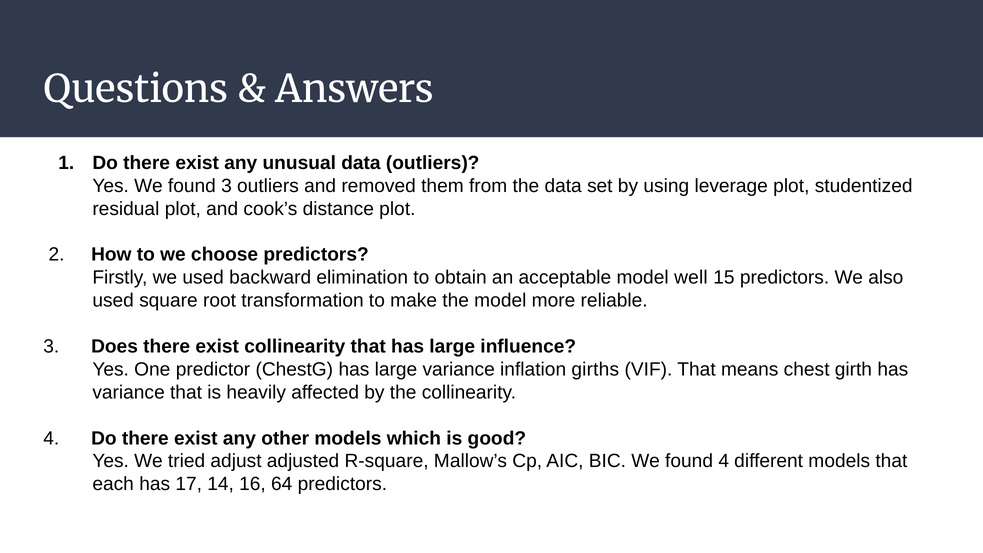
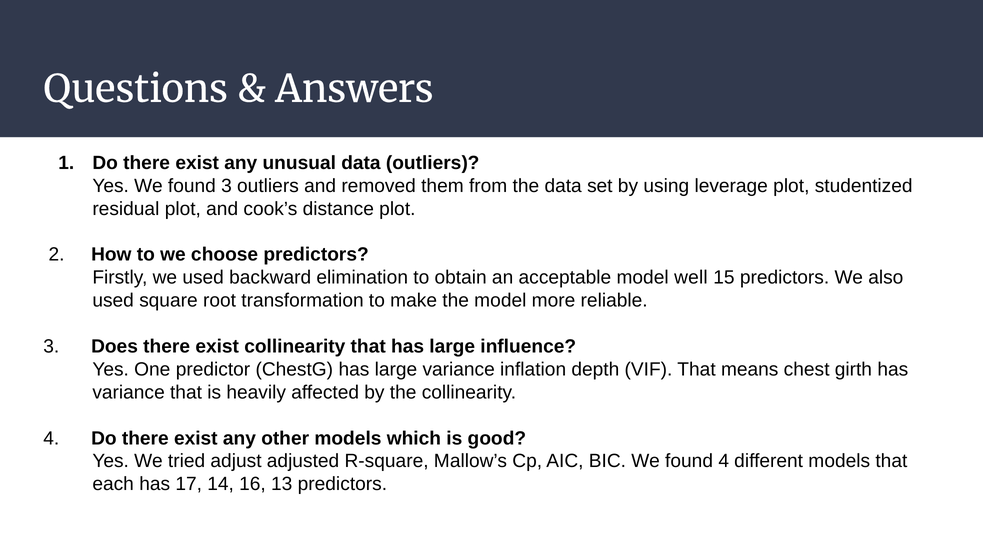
girths: girths -> depth
64: 64 -> 13
